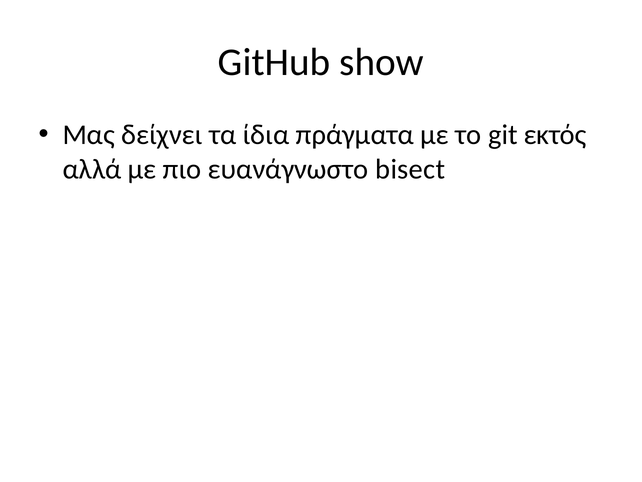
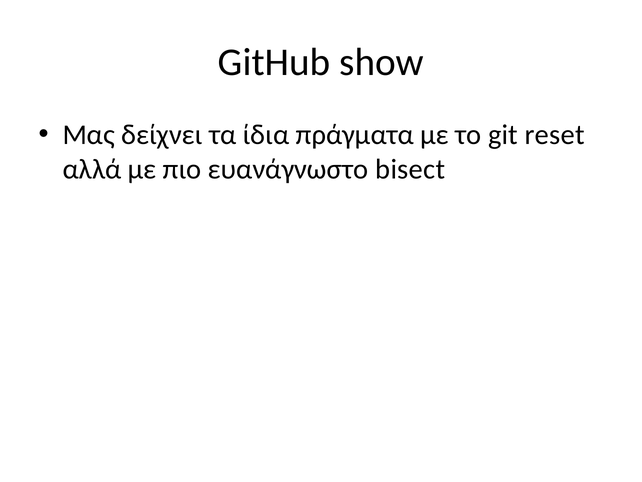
εκτός: εκτός -> reset
